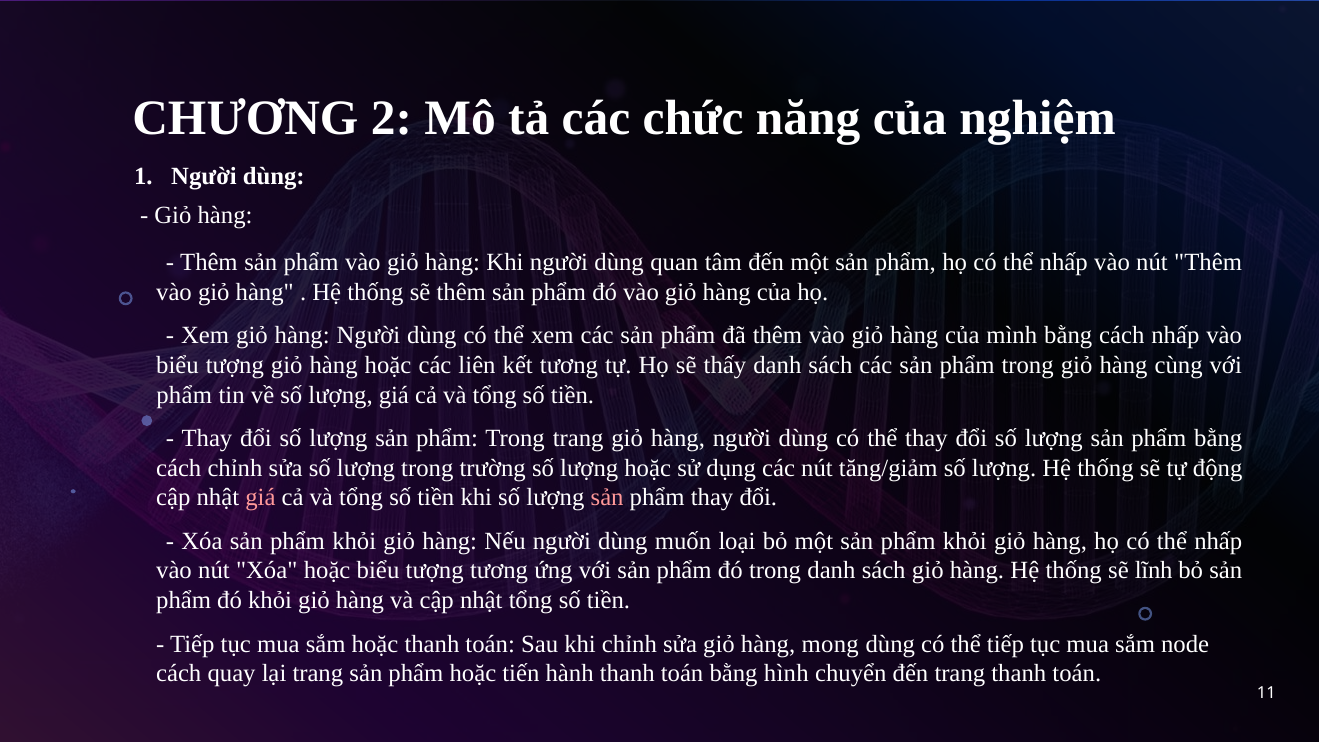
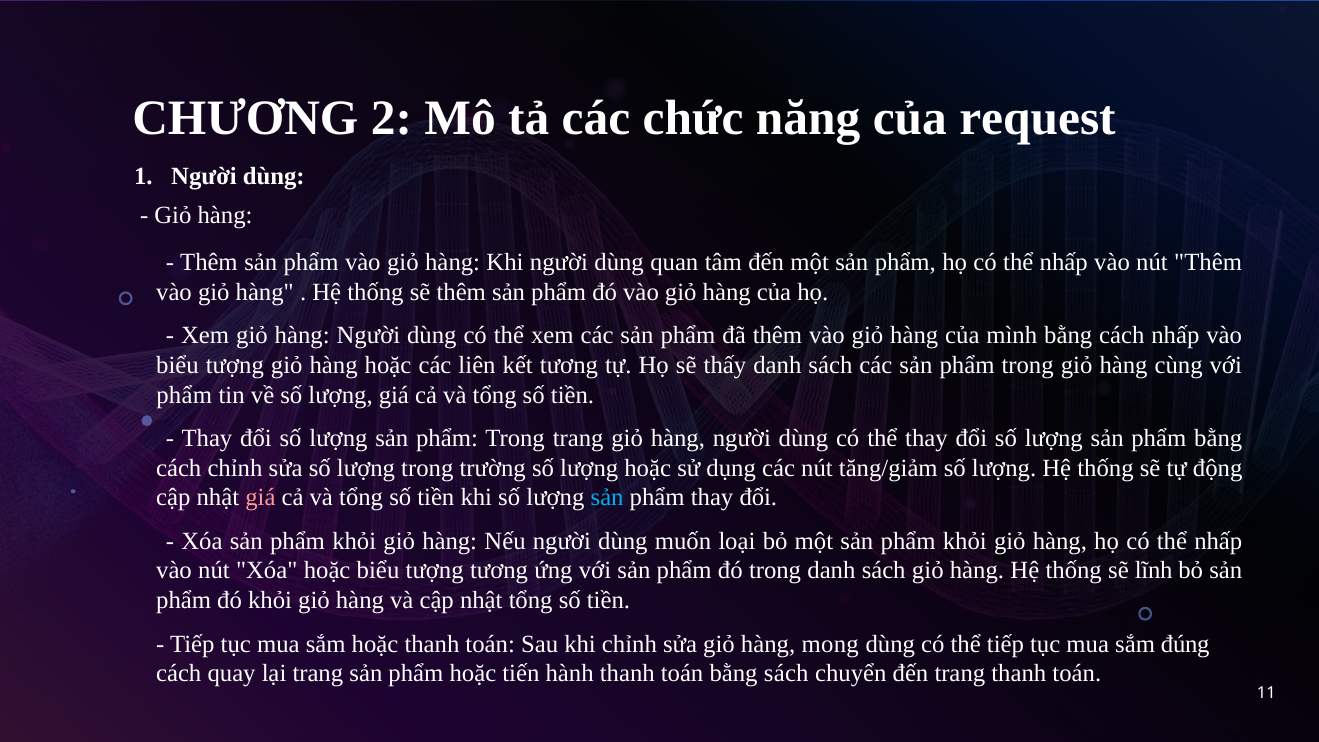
nghiệm: nghiệm -> request
sản at (607, 498) colour: pink -> light blue
node: node -> đúng
bằng hình: hình -> sách
